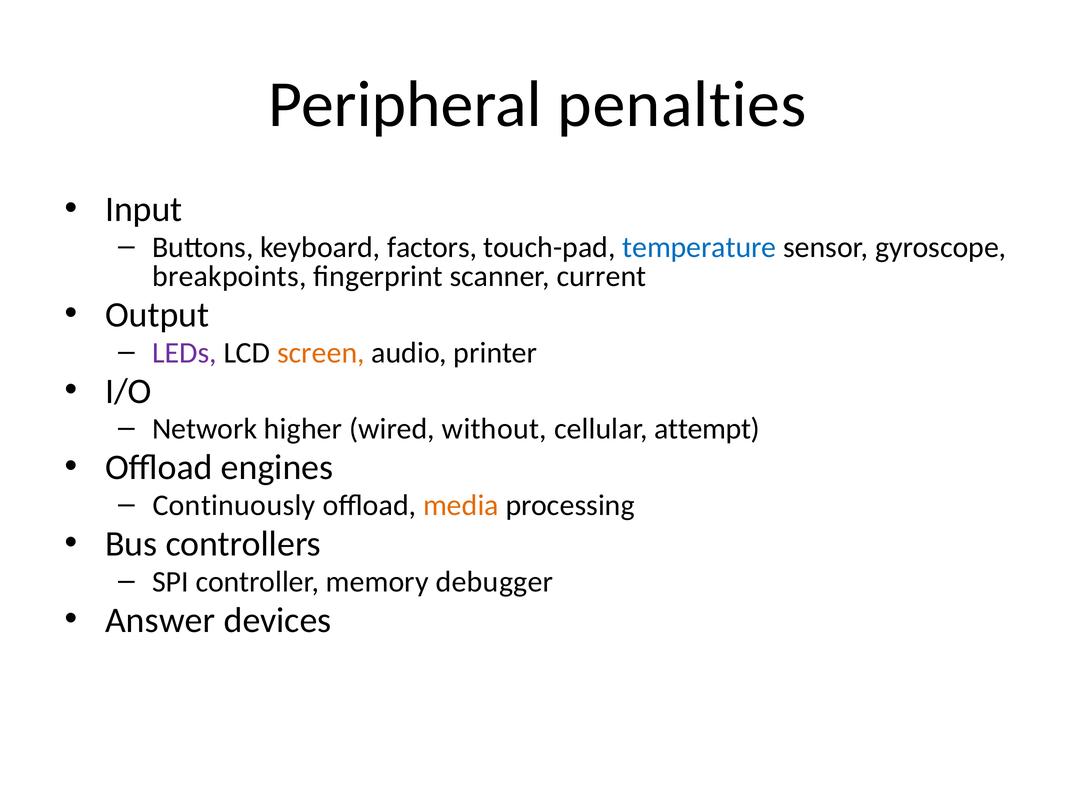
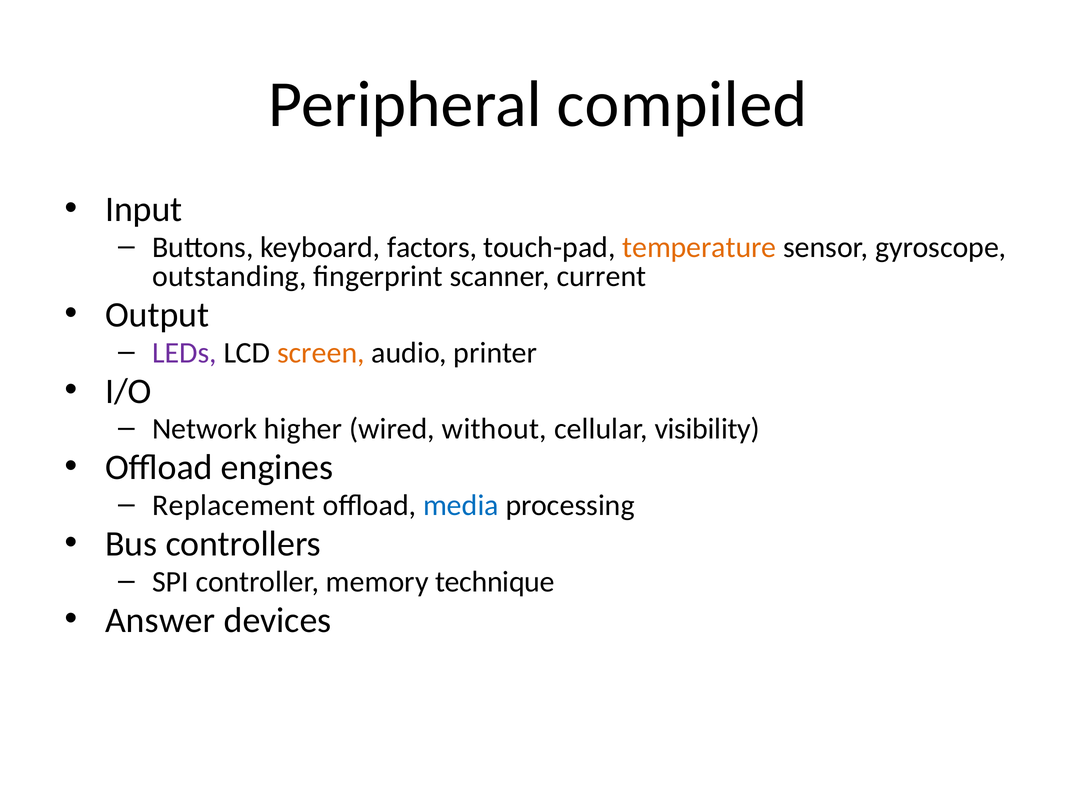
penalties: penalties -> compiled
temperature colour: blue -> orange
breakpoints: breakpoints -> outstanding
attempt: attempt -> visibility
Continuously: Continuously -> Replacement
media colour: orange -> blue
debugger: debugger -> technique
